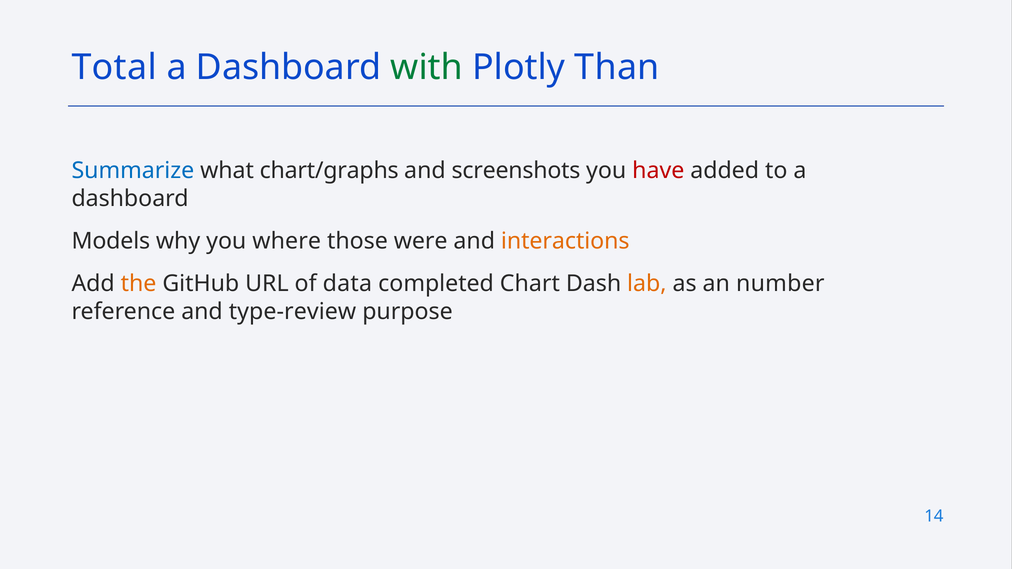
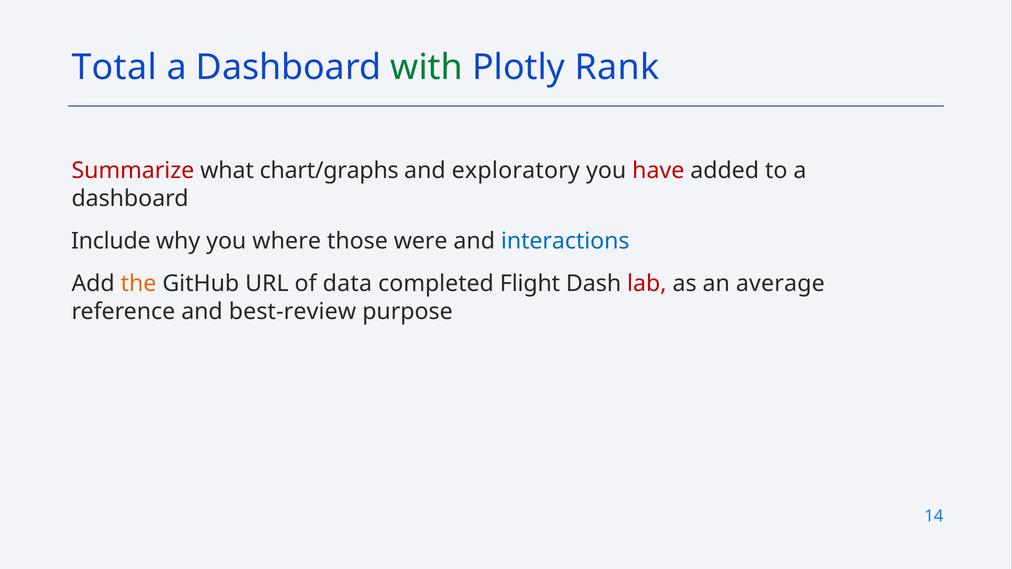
Than: Than -> Rank
Summarize colour: blue -> red
screenshots: screenshots -> exploratory
Models: Models -> Include
interactions colour: orange -> blue
Chart: Chart -> Flight
lab colour: orange -> red
number: number -> average
type-review: type-review -> best-review
